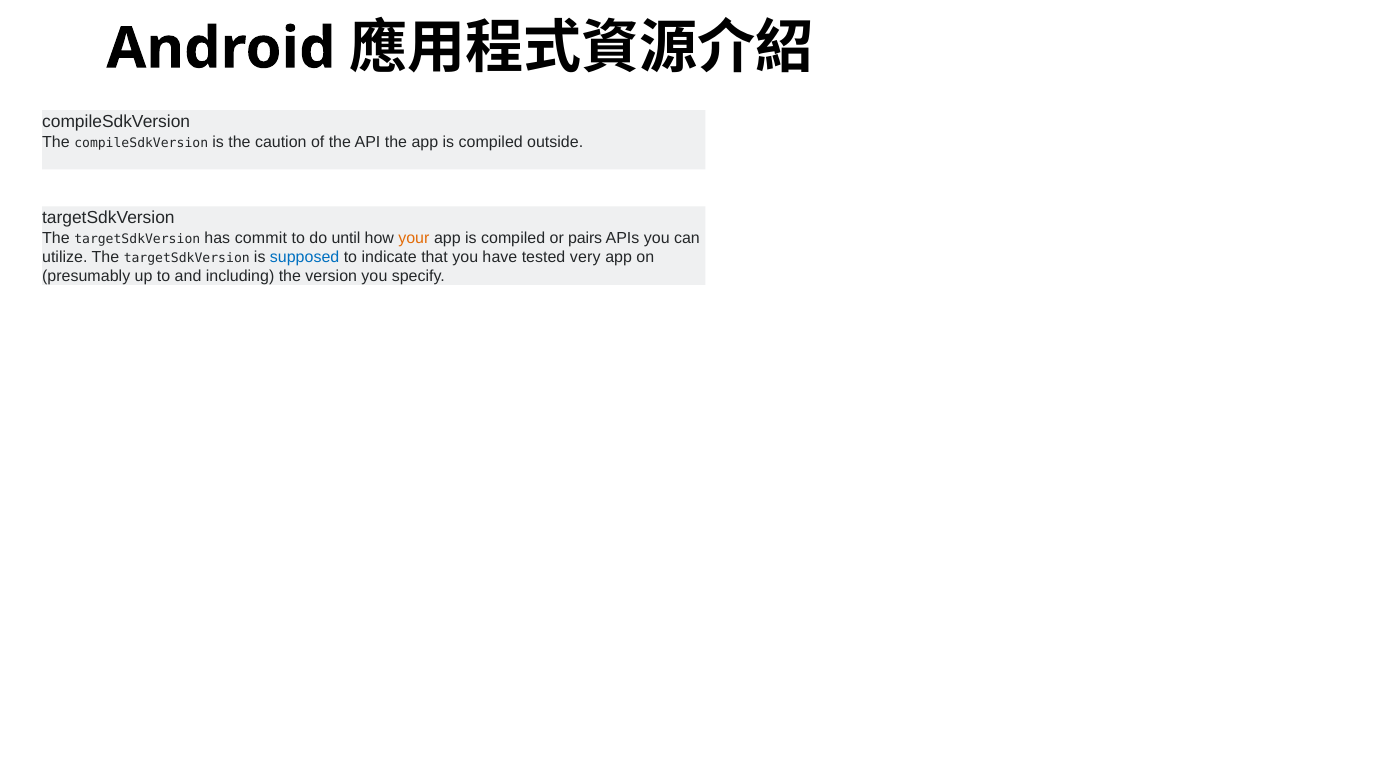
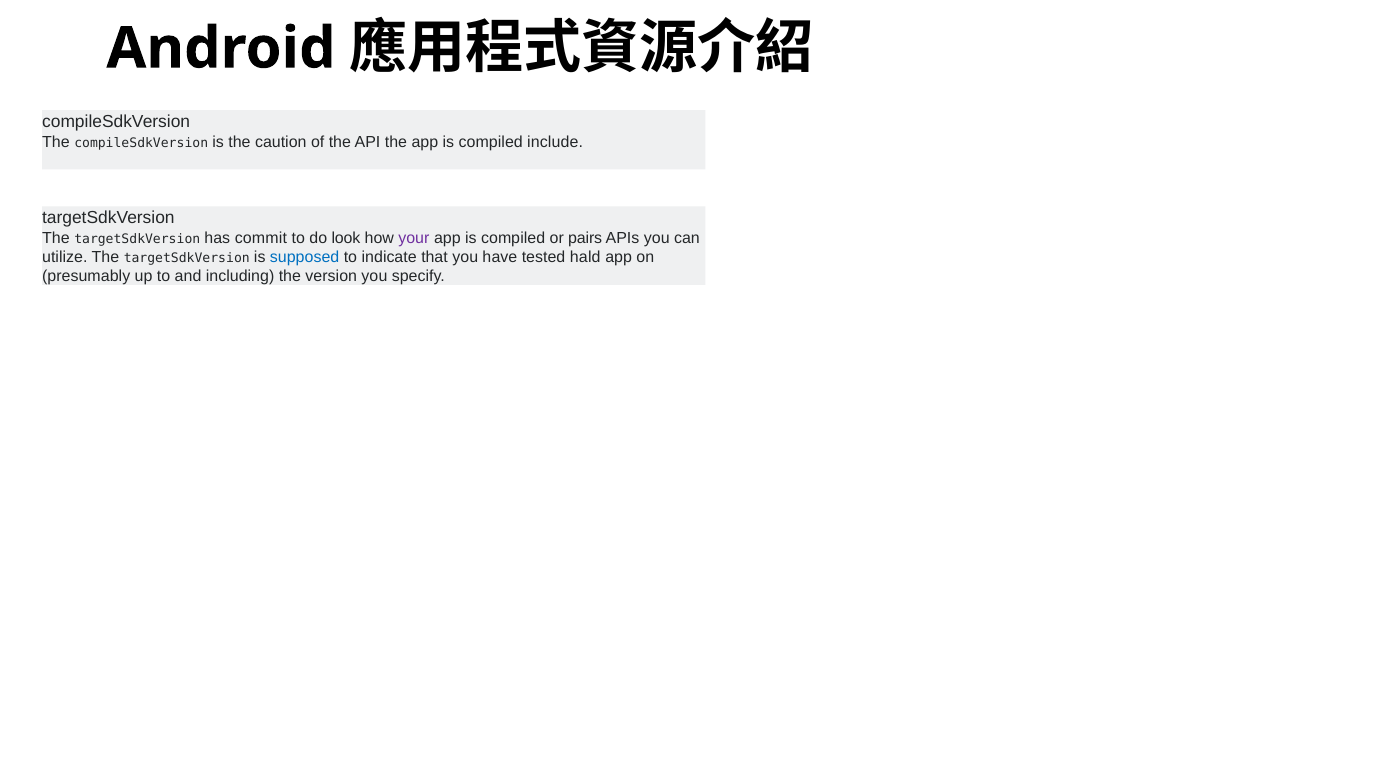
outside: outside -> include
until: until -> look
your colour: orange -> purple
very: very -> hald
